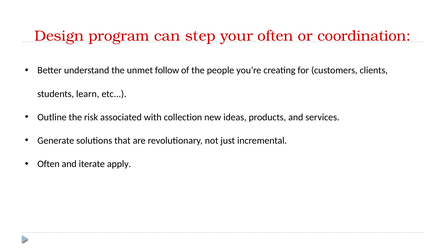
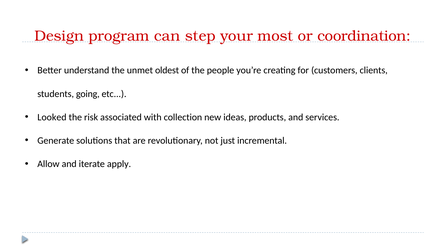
your often: often -> most
follow: follow -> oldest
learn: learn -> going
Outline: Outline -> Looked
Often at (48, 164): Often -> Allow
